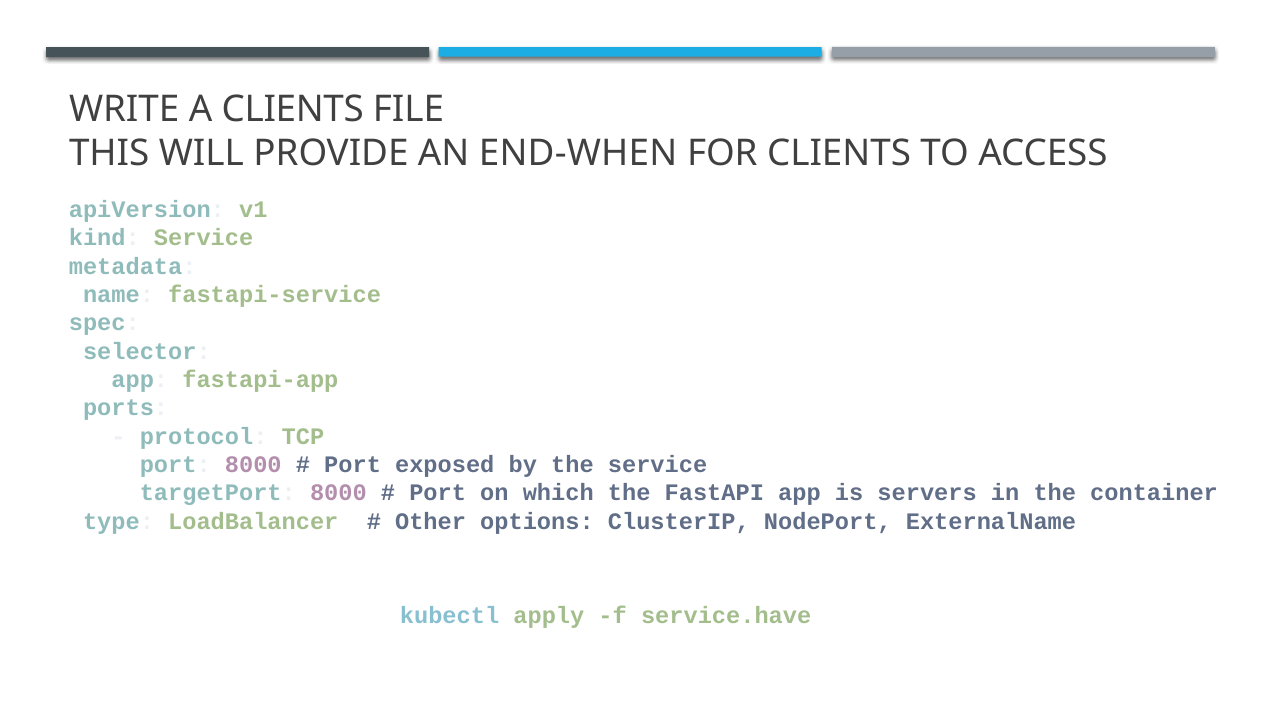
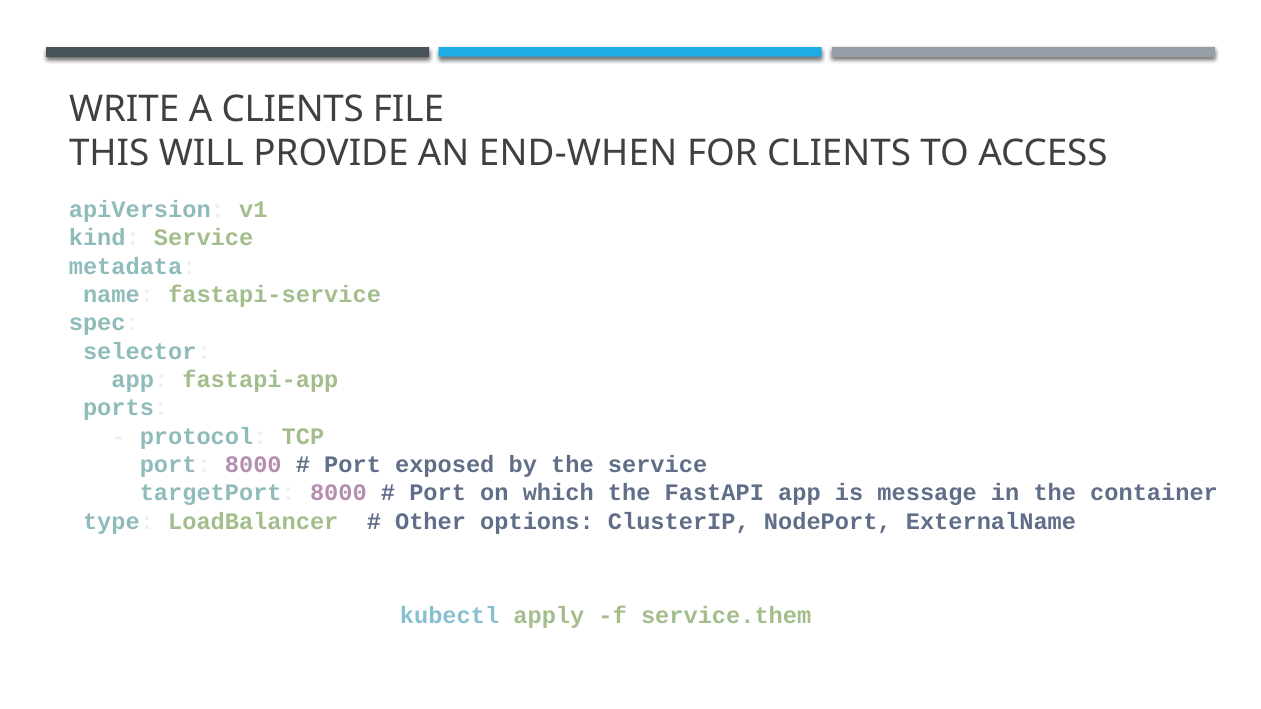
servers: servers -> message
service.have: service.have -> service.them
